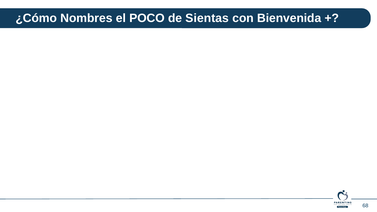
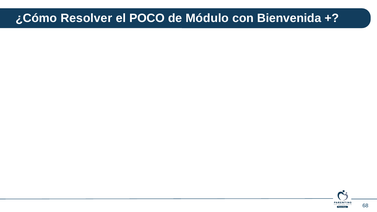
Nombres: Nombres -> Resolver
Sientas: Sientas -> Módulo
